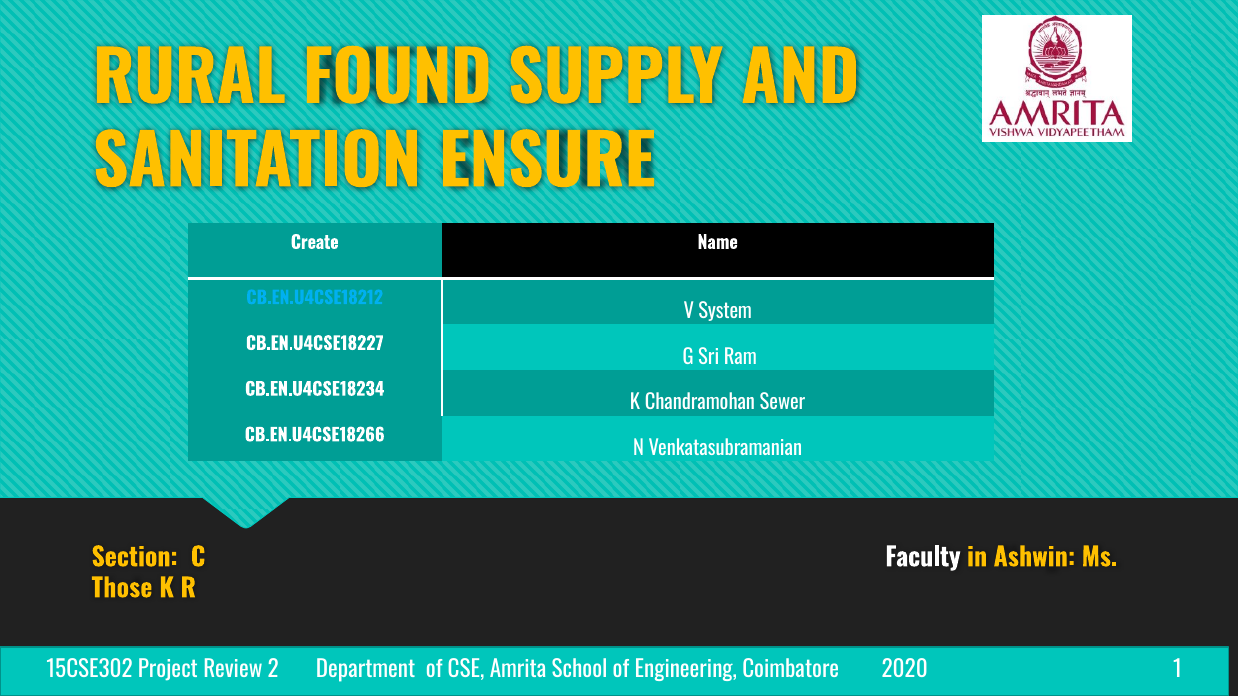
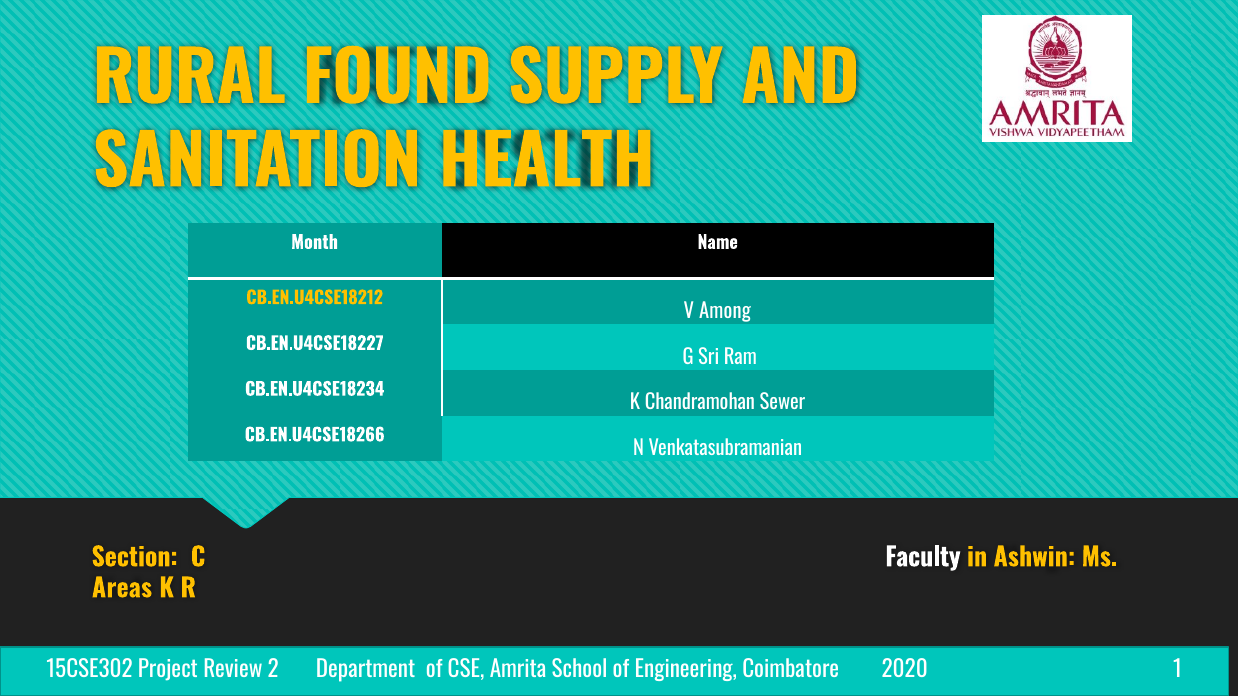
ENSURE: ENSURE -> HEALTH
Create: Create -> Month
CB.EN.U4CSE18212 colour: light blue -> yellow
System: System -> Among
Those: Those -> Areas
